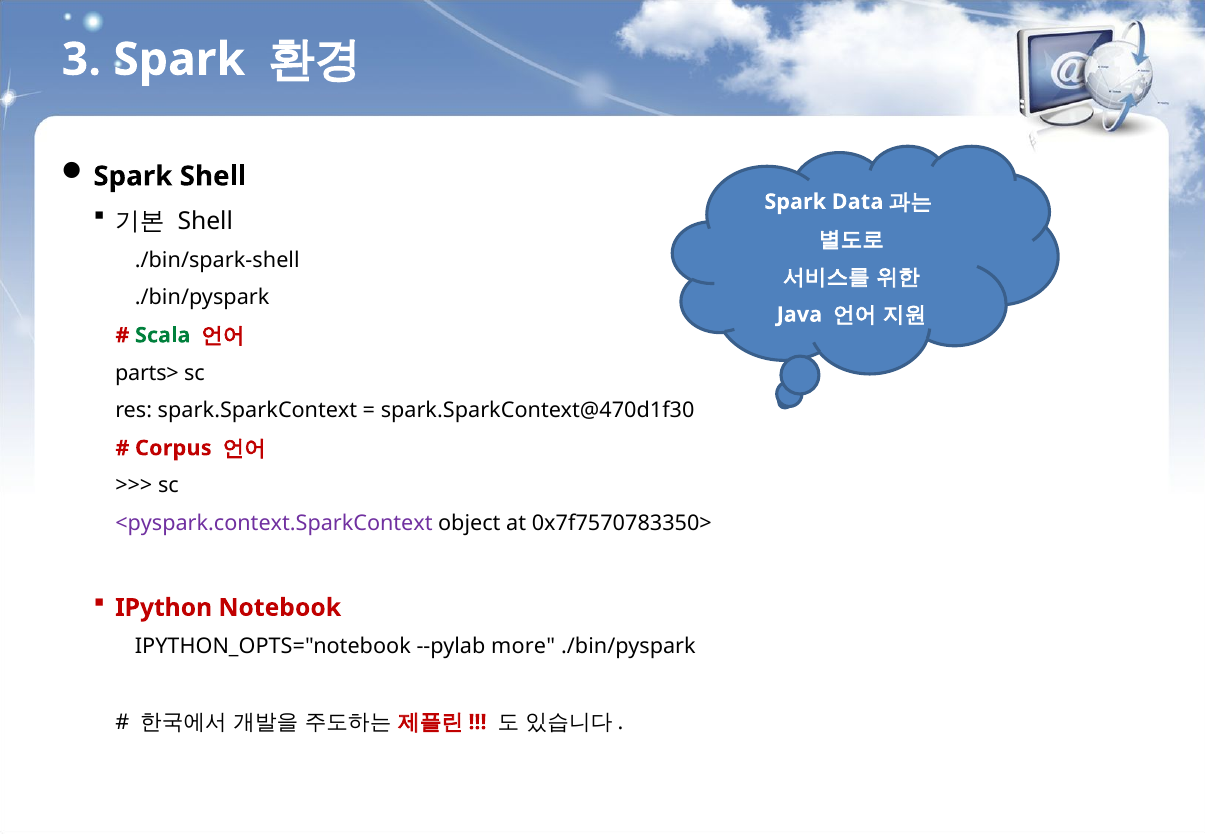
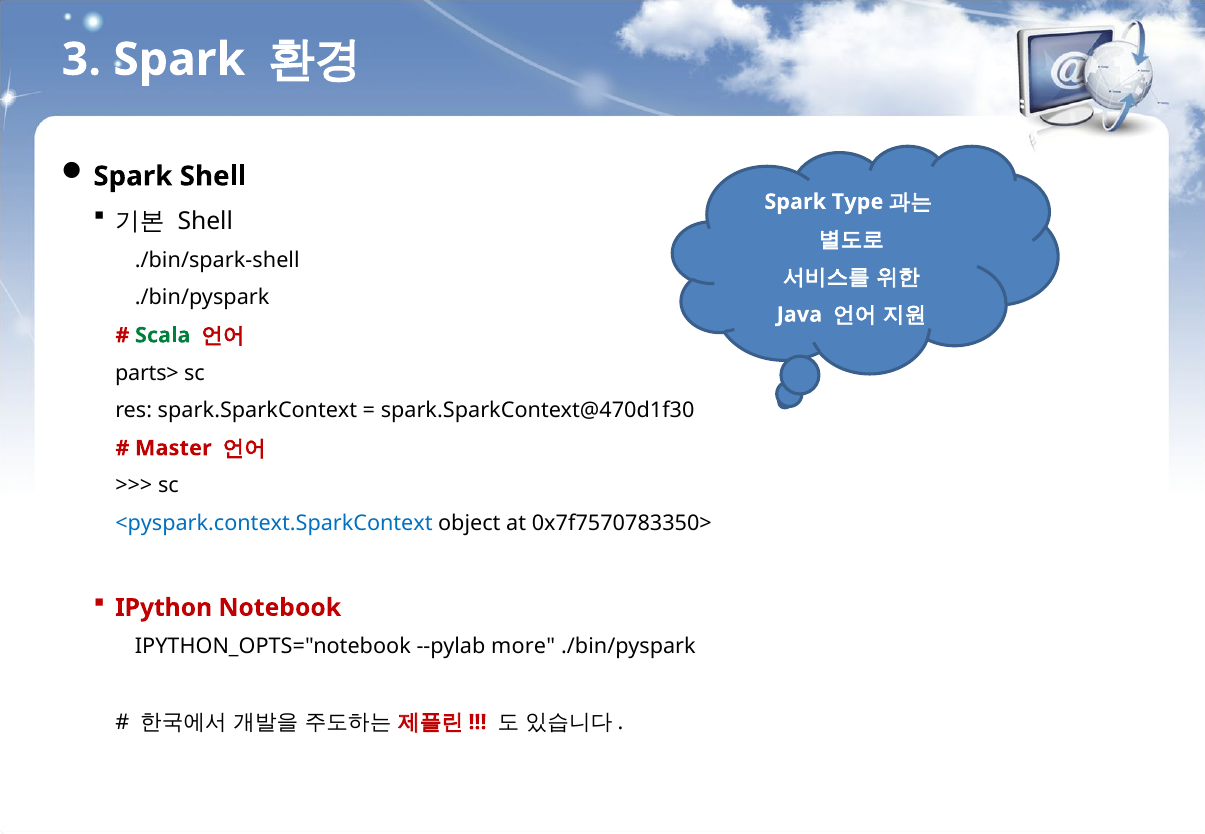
Data: Data -> Type
Corpus: Corpus -> Master
<pyspark.context.SparkContext colour: purple -> blue
